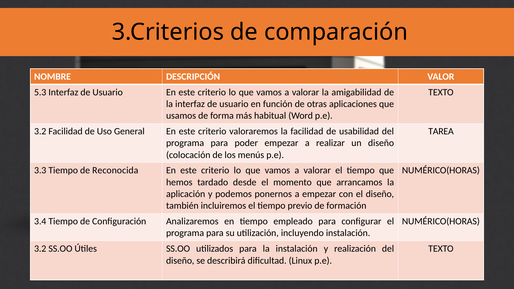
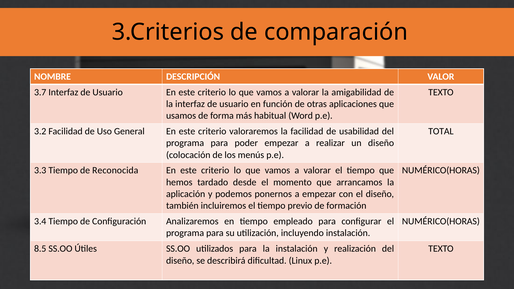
5.3: 5.3 -> 3.7
TAREA: TAREA -> TOTAL
3.2 at (40, 249): 3.2 -> 8.5
